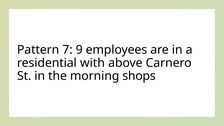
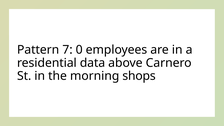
9: 9 -> 0
with: with -> data
